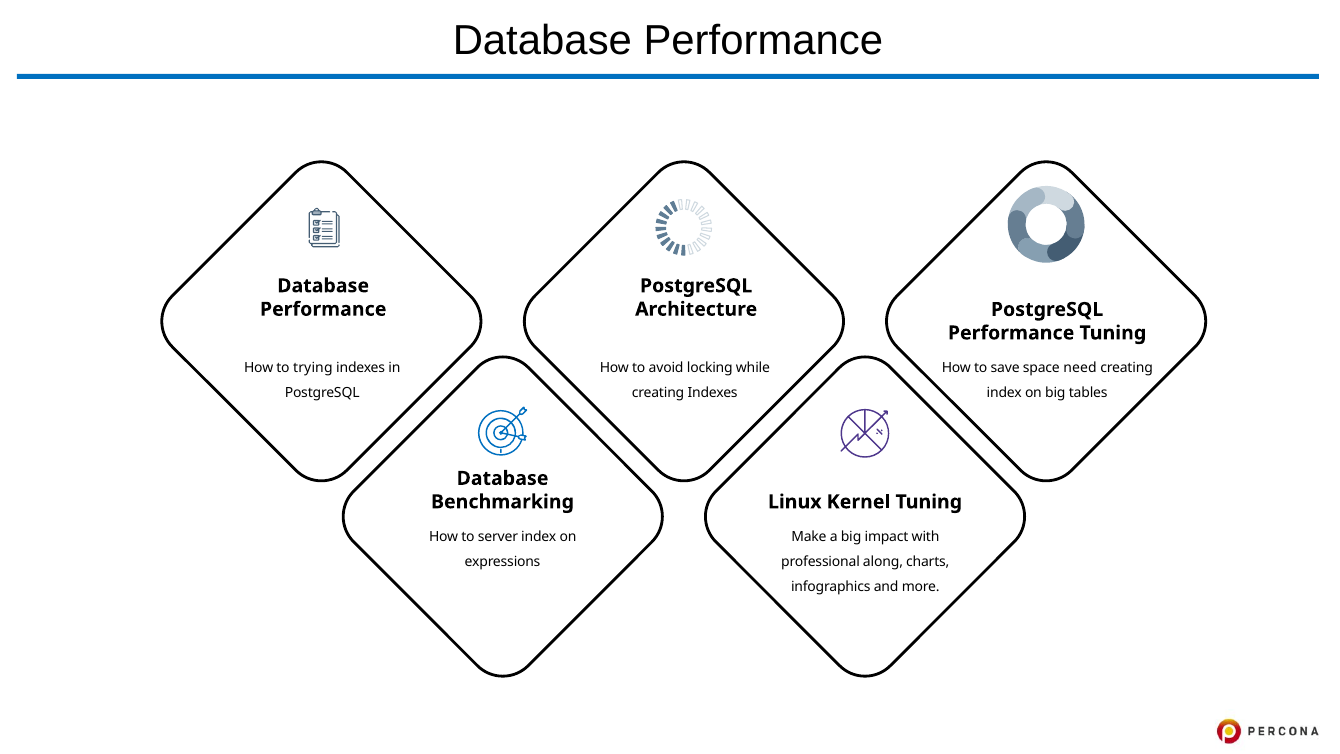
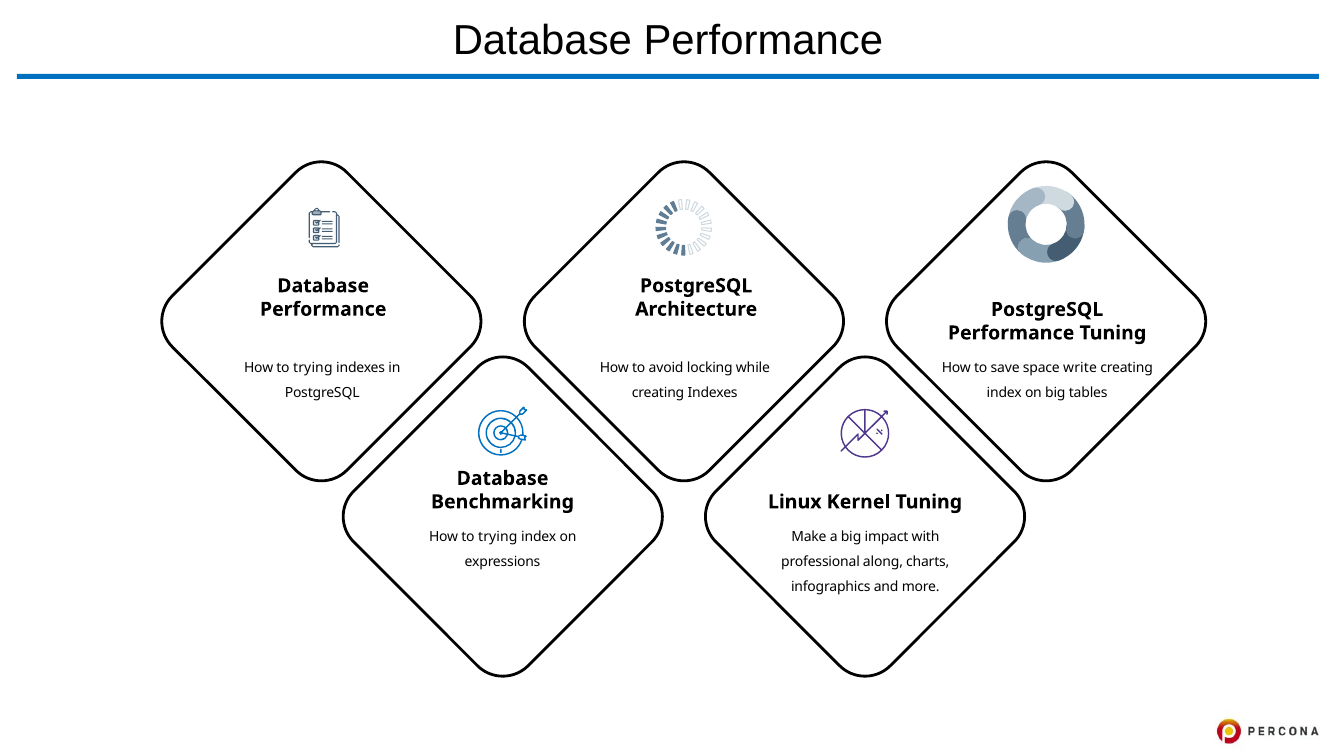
need: need -> write
server at (498, 537): server -> trying
